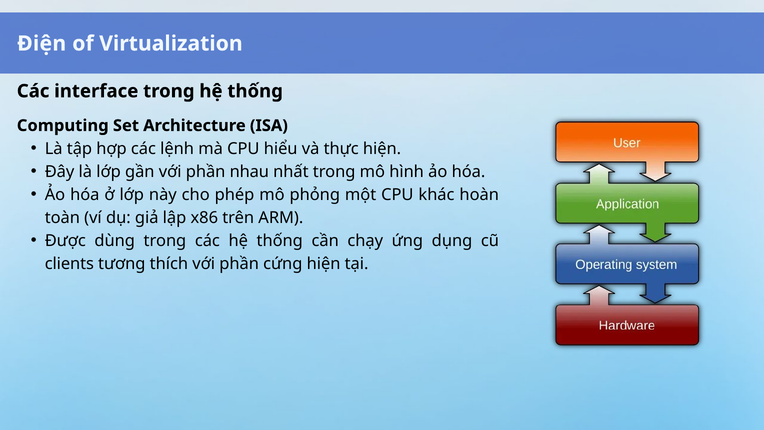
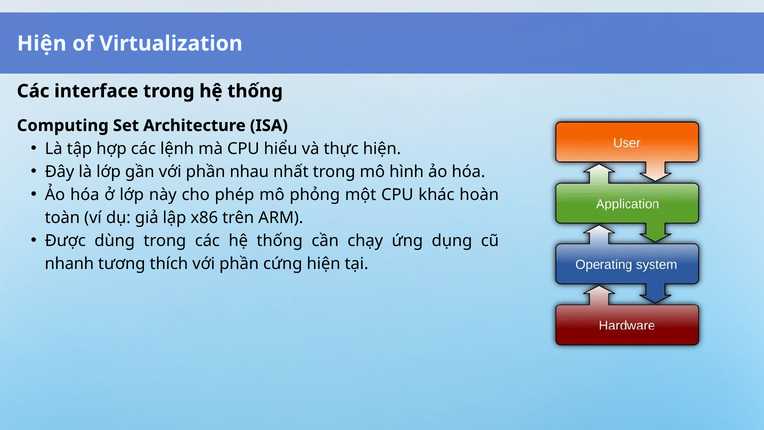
Điện at (42, 44): Điện -> Hiện
clients: clients -> nhanh
